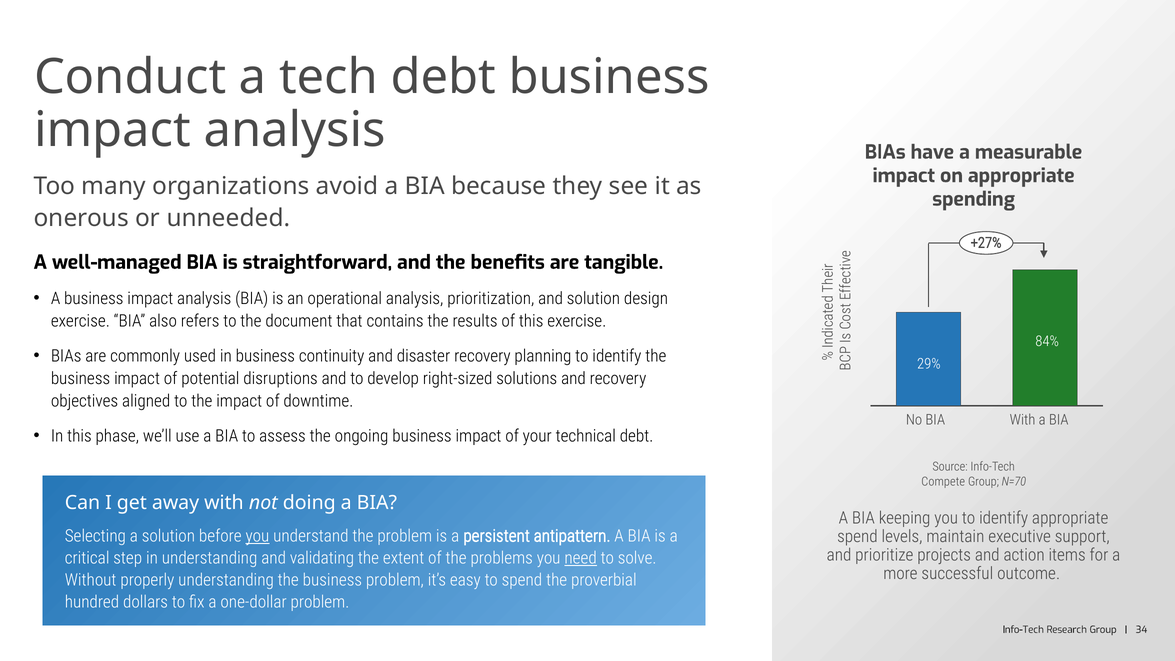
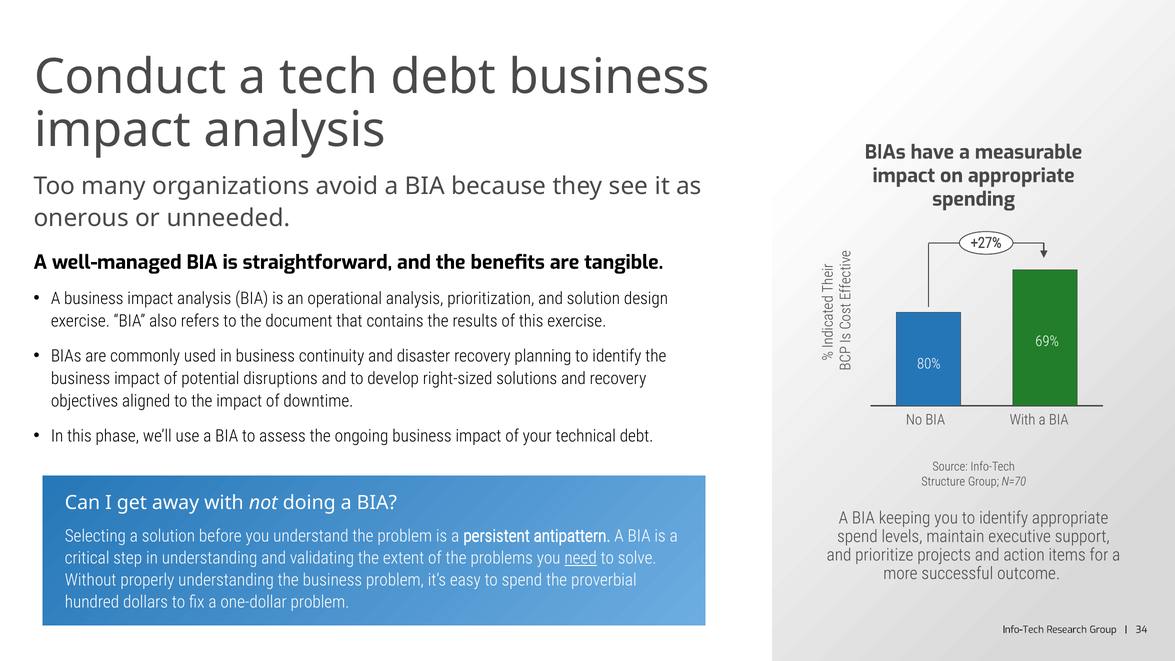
84%: 84% -> 69%
29%: 29% -> 80%
Compete: Compete -> Structure
you at (257, 536) underline: present -> none
